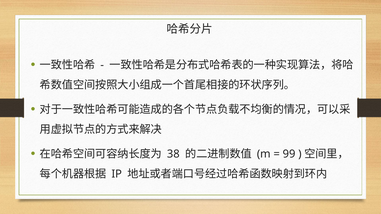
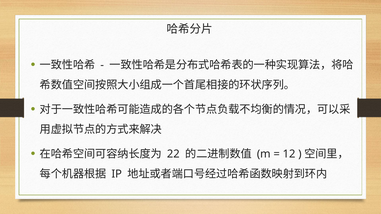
38: 38 -> 22
99: 99 -> 12
